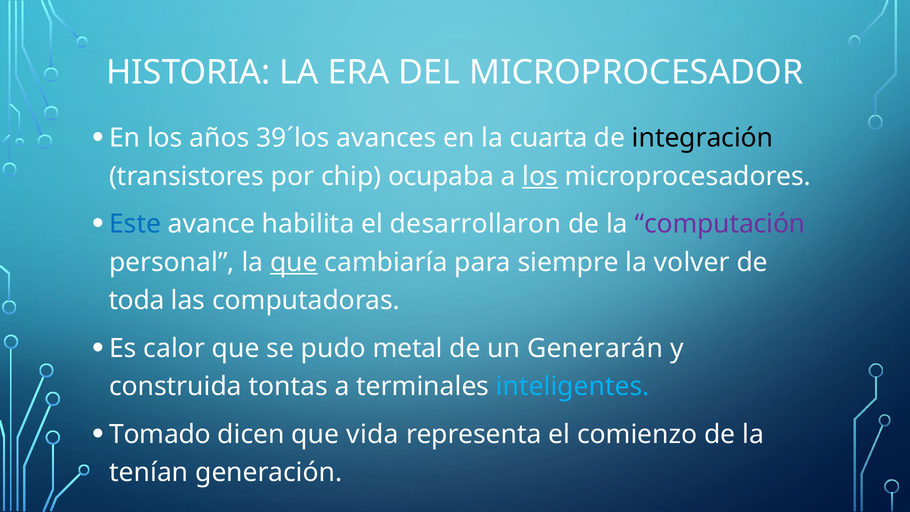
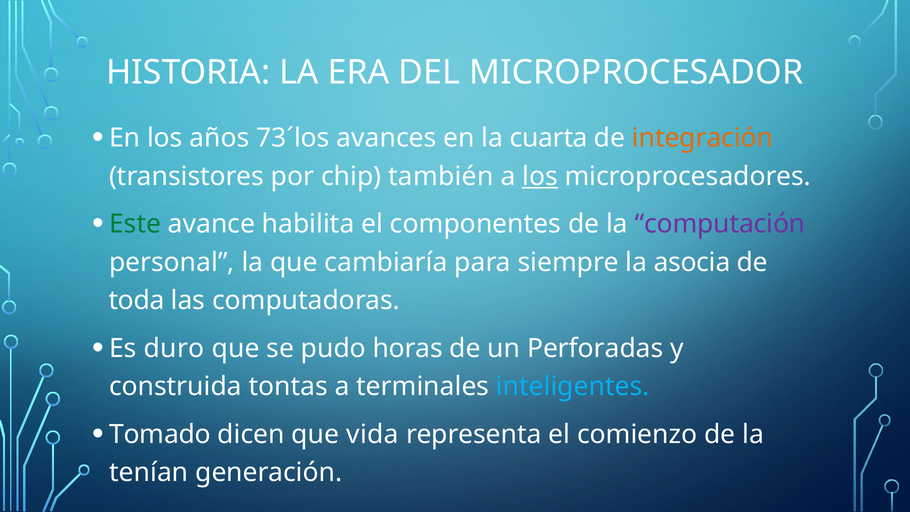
39´los: 39´los -> 73´los
integración colour: black -> orange
ocupaba: ocupaba -> también
Este colour: blue -> green
desarrollaron: desarrollaron -> componentes
que at (294, 262) underline: present -> none
volver: volver -> asocia
calor: calor -> duro
metal: metal -> horas
Generarán: Generarán -> Perforadas
